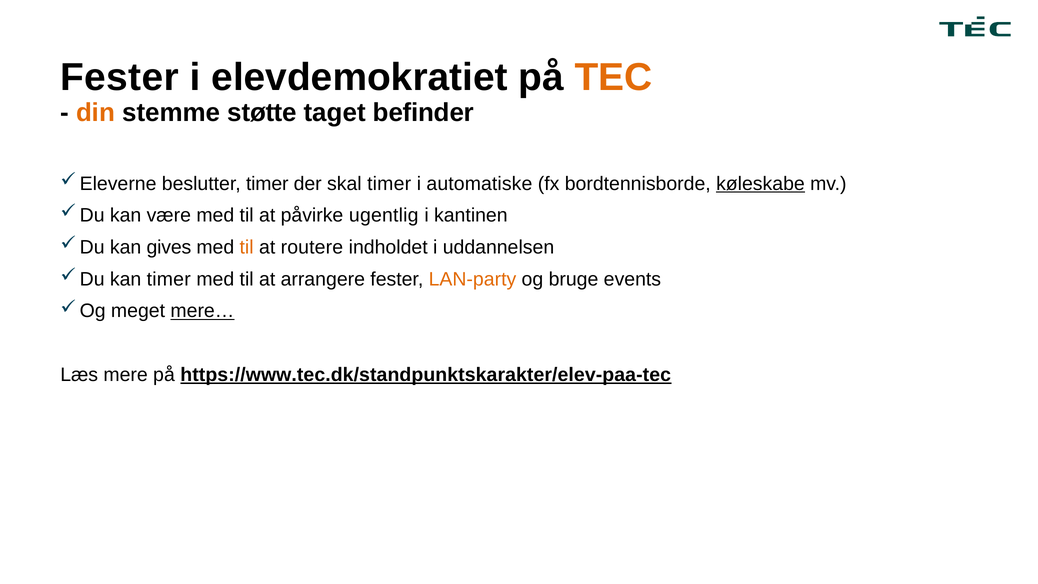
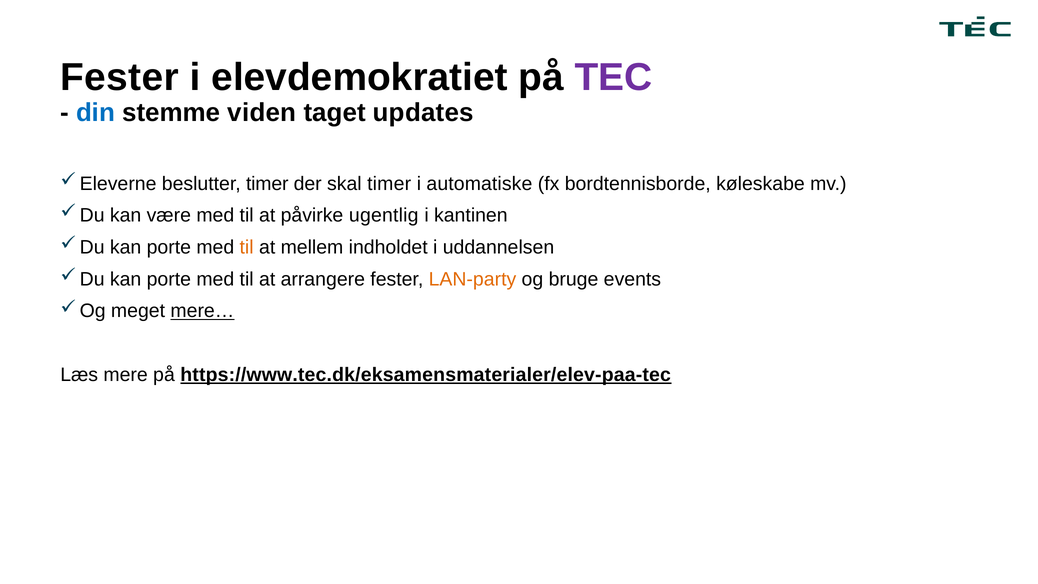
TEC colour: orange -> purple
din colour: orange -> blue
støtte: støtte -> viden
befinder: befinder -> updates
køleskabe underline: present -> none
gives at (169, 247): gives -> porte
routere: routere -> mellem
timer at (169, 279): timer -> porte
https://www.tec.dk/standpunktskarakter/elev-paa-tec: https://www.tec.dk/standpunktskarakter/elev-paa-tec -> https://www.tec.dk/eksamensmaterialer/elev-paa-tec
